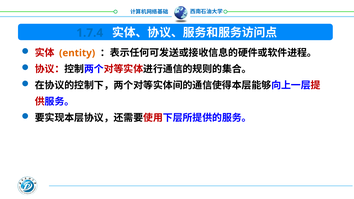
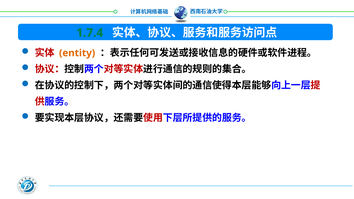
1.7.4 colour: blue -> green
